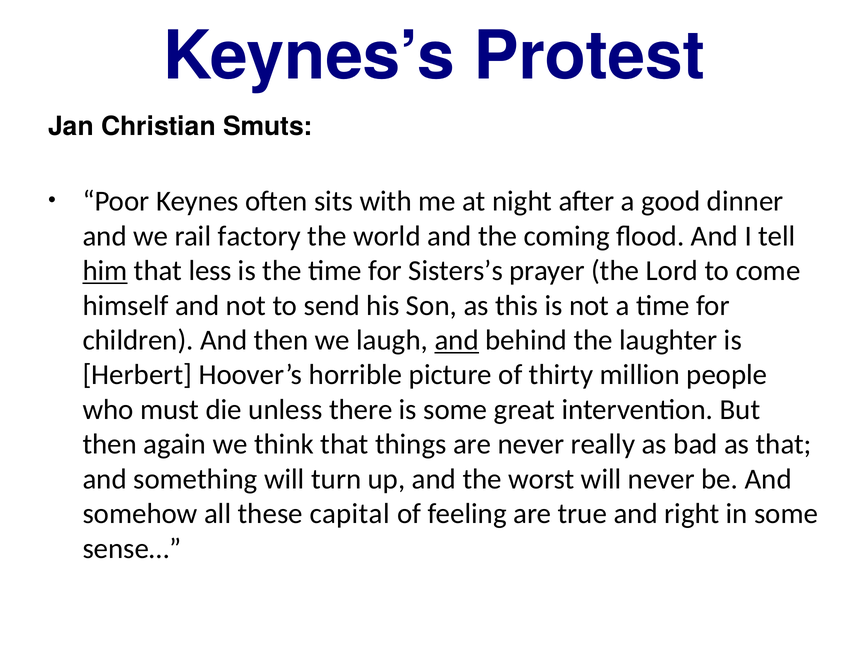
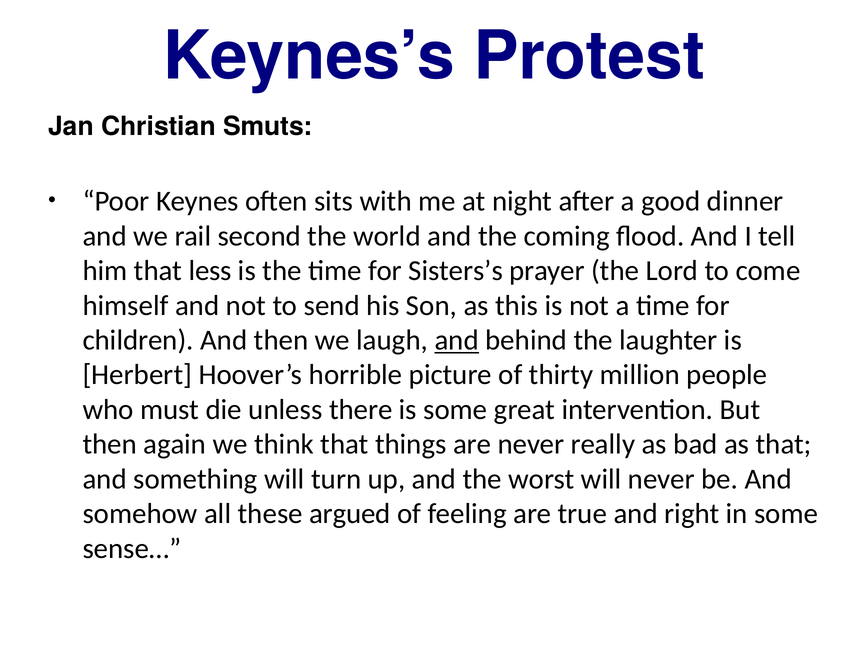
factory: factory -> second
him underline: present -> none
capital: capital -> argued
